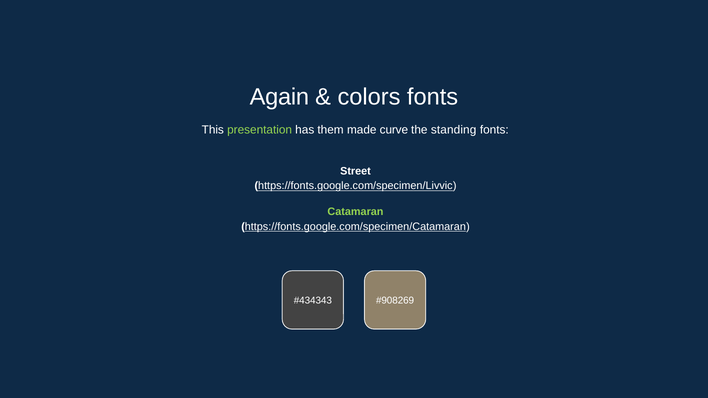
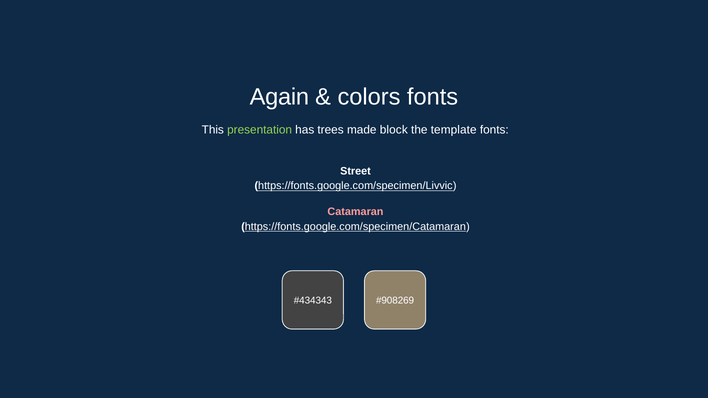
them: them -> trees
curve: curve -> block
standing: standing -> template
Catamaran colour: light green -> pink
